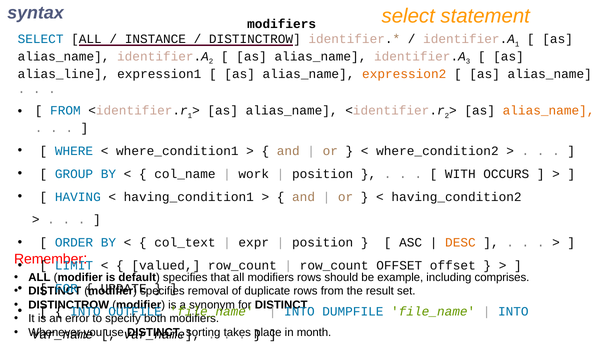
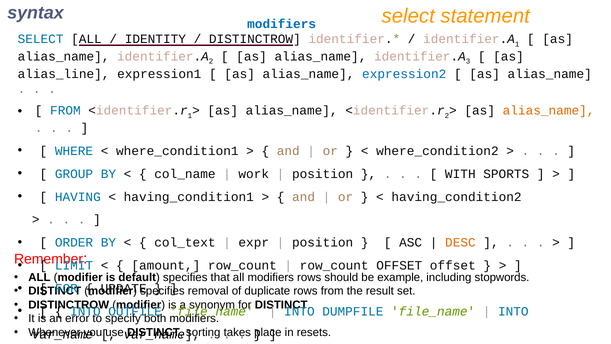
modifiers at (282, 24) colour: black -> blue
INSTANCE: INSTANCE -> IDENTITY
expression2 colour: orange -> blue
OCCURS: OCCURS -> SPORTS
valued: valued -> amount
comprises: comprises -> stopwords
month: month -> resets
